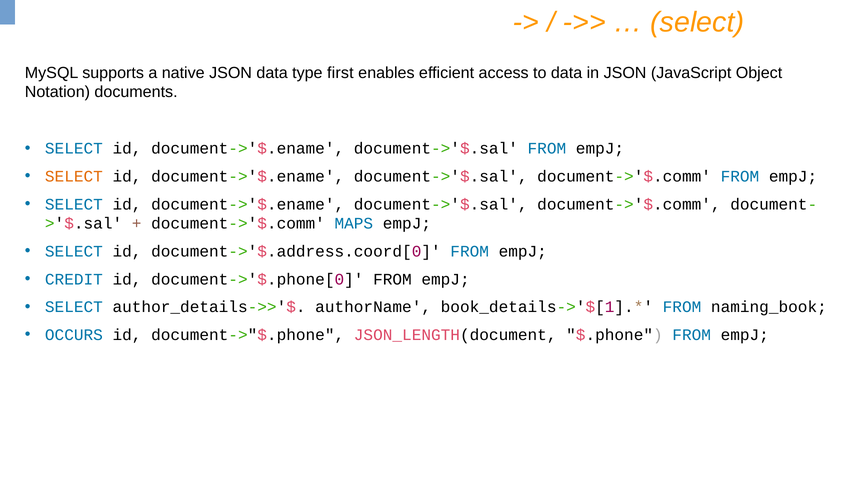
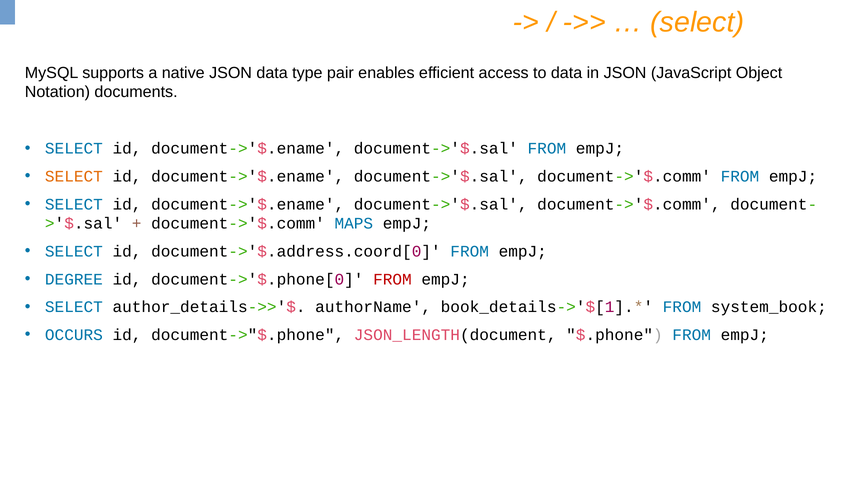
first: first -> pair
CREDIT: CREDIT -> DEGREE
FROM at (392, 280) colour: black -> red
naming_book: naming_book -> system_book
